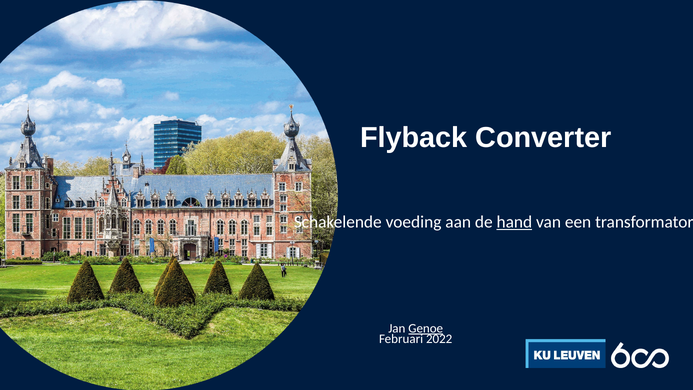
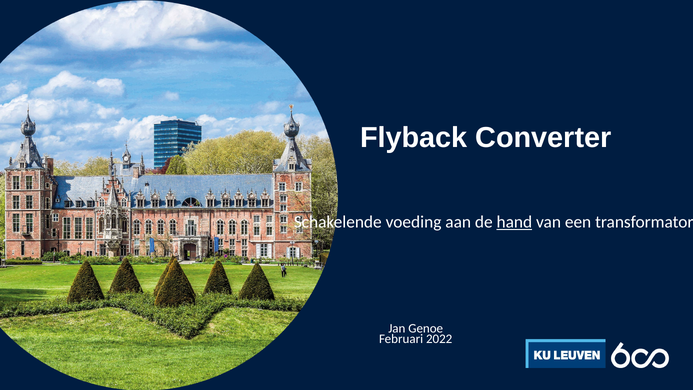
Genoe underline: present -> none
